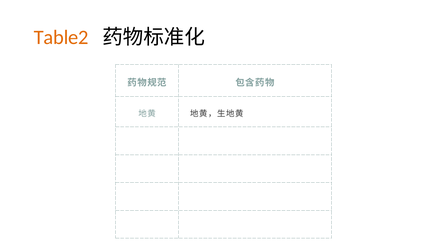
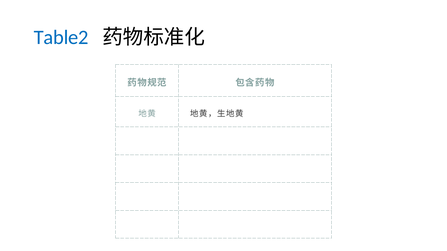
Table2 colour: orange -> blue
